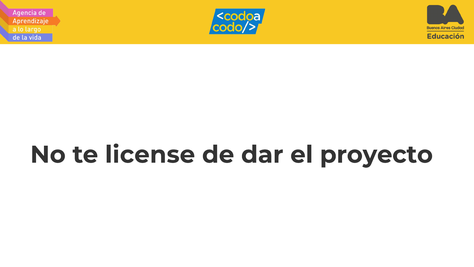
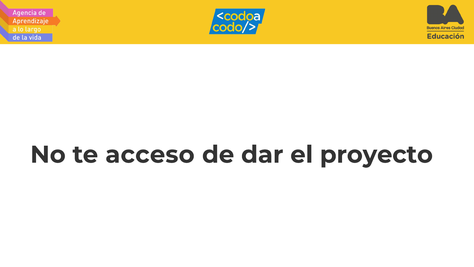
license: license -> acceso
